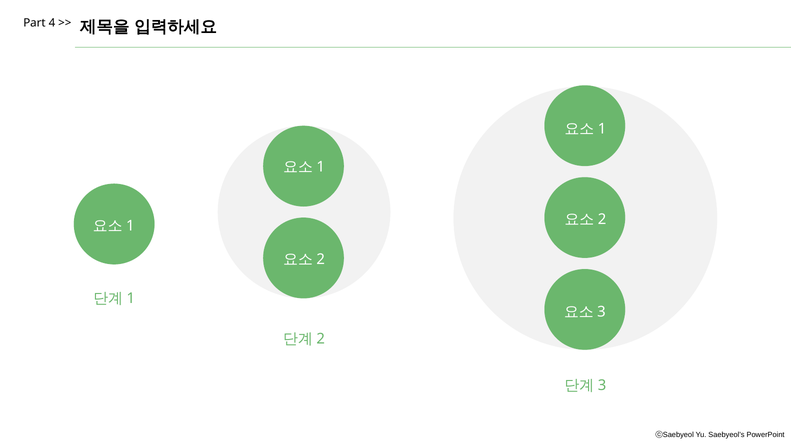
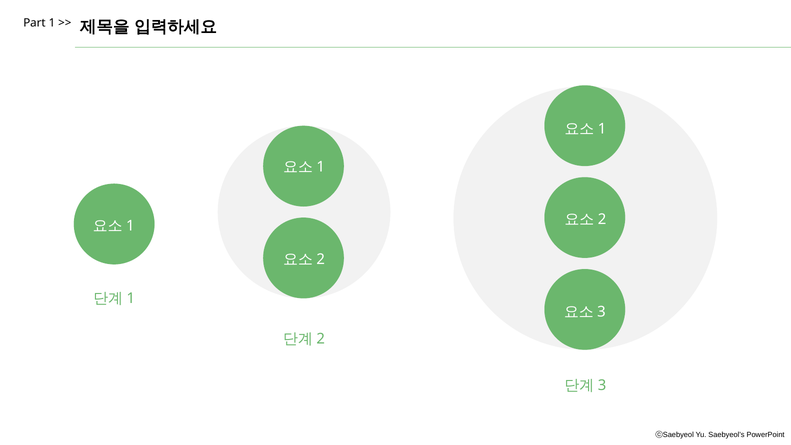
4: 4 -> 1
